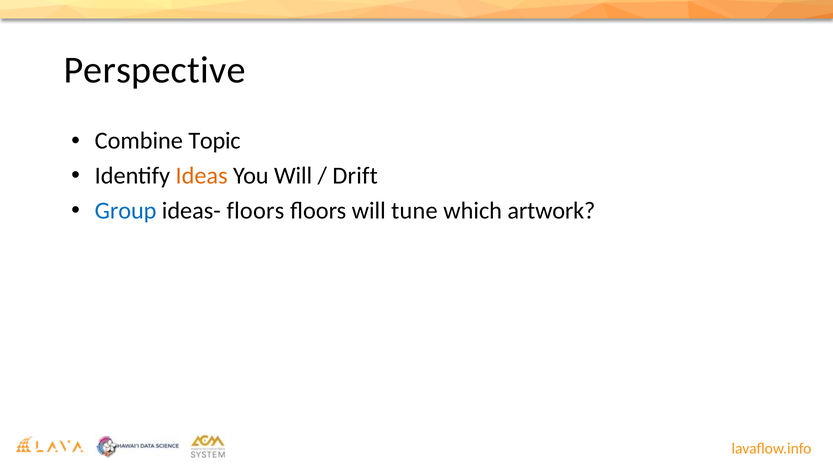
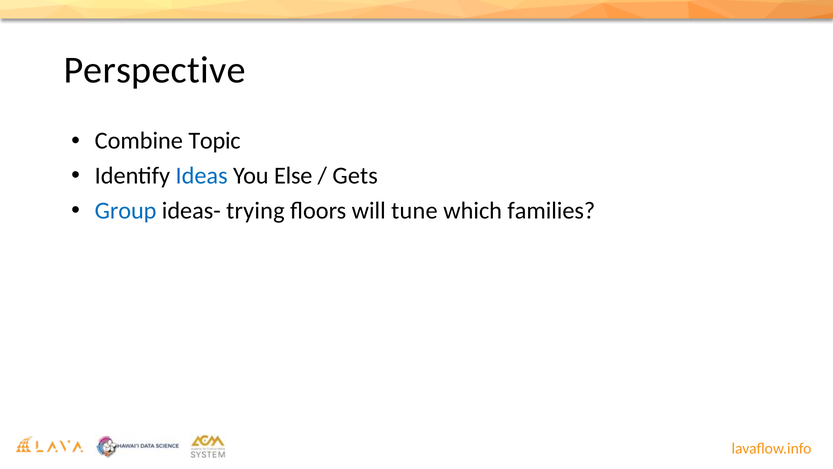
Ideas colour: orange -> blue
You Will: Will -> Else
Drift: Drift -> Gets
ideas- floors: floors -> trying
artwork: artwork -> families
